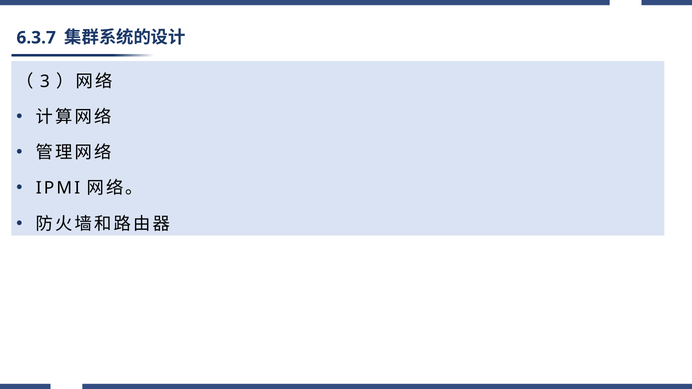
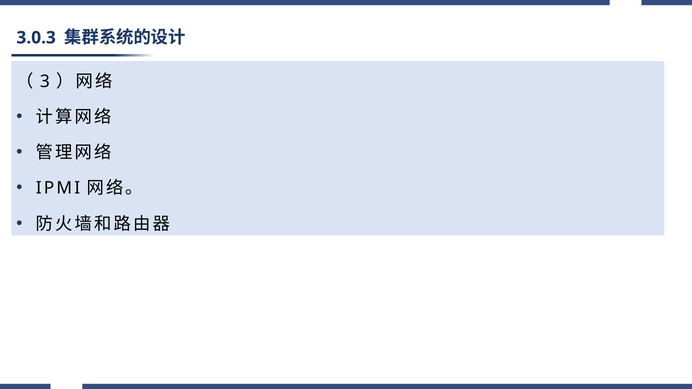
6.3.7: 6.3.7 -> 3.0.3
